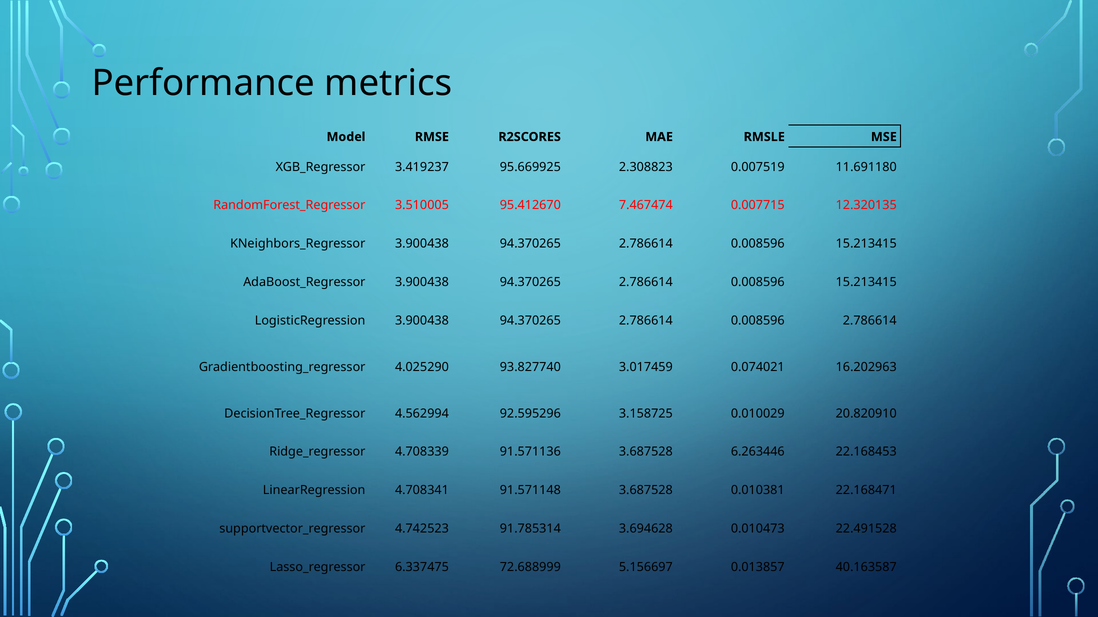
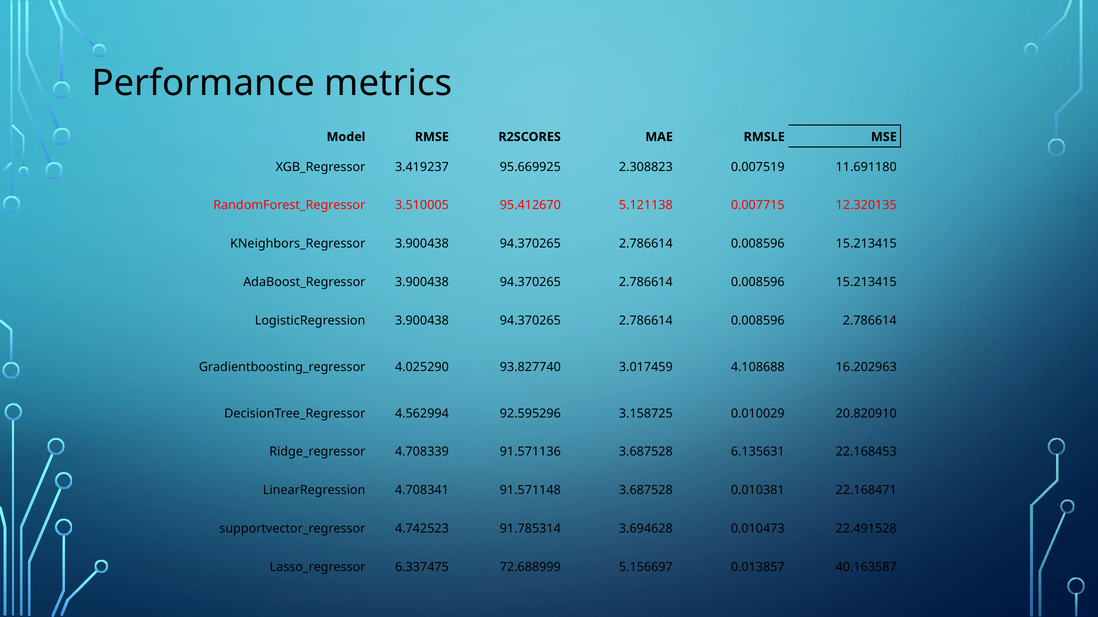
7.467474: 7.467474 -> 5.121138
0.074021: 0.074021 -> 4.108688
6.263446: 6.263446 -> 6.135631
